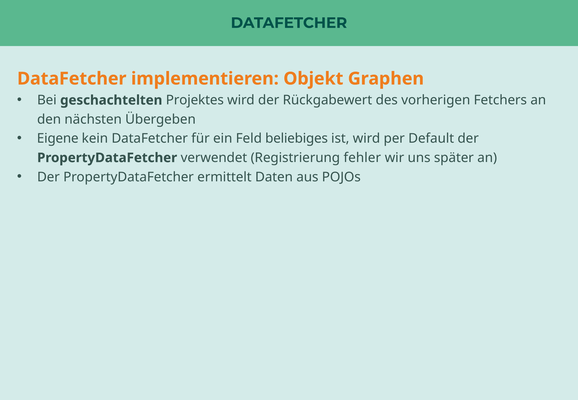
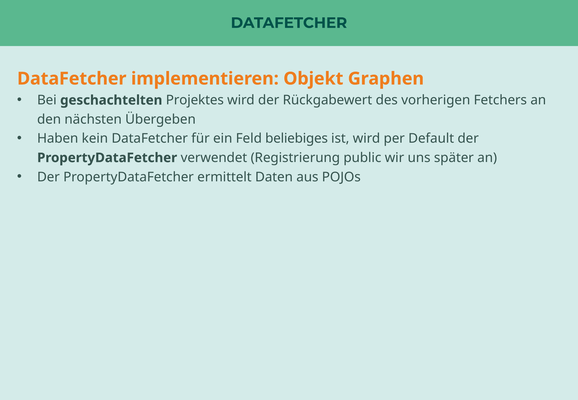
Eigene: Eigene -> Haben
fehler: fehler -> public
